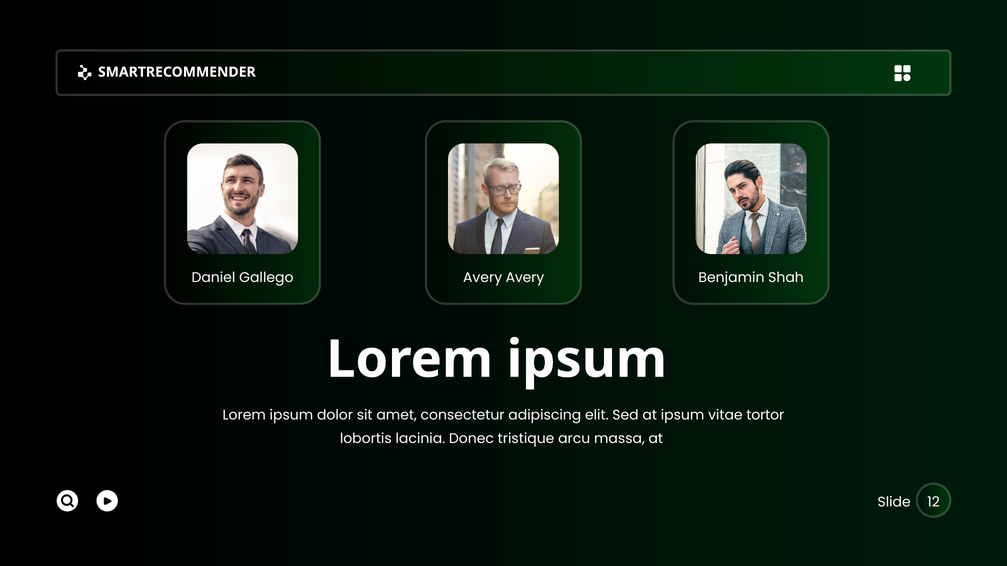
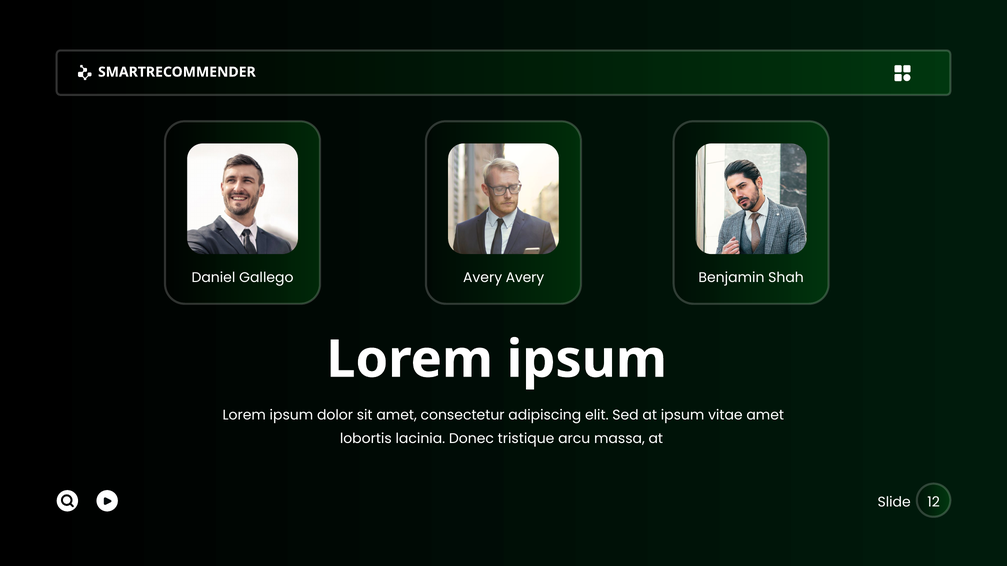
vitae tortor: tortor -> amet
